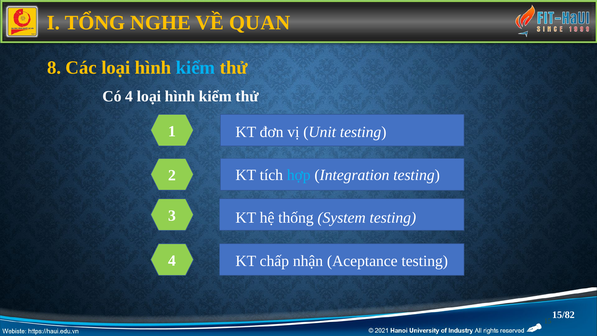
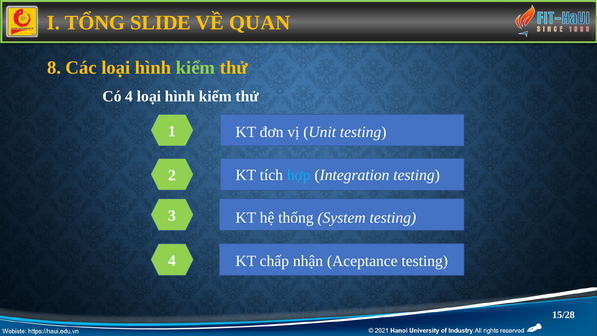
NGHE: NGHE -> SLIDE
kiểm at (196, 68) colour: light blue -> light green
15/82: 15/82 -> 15/28
